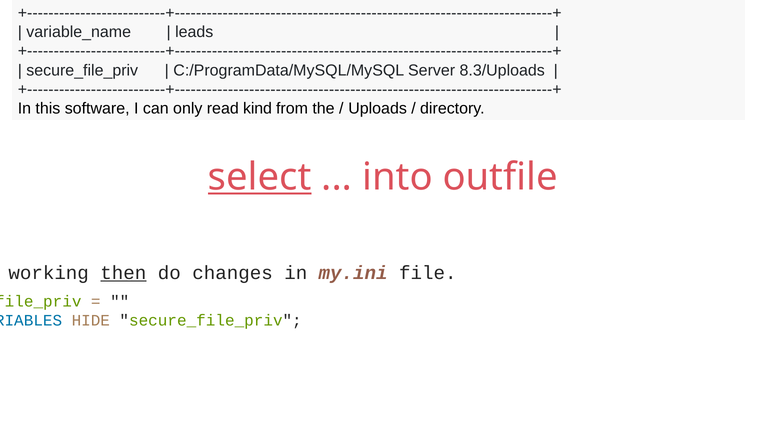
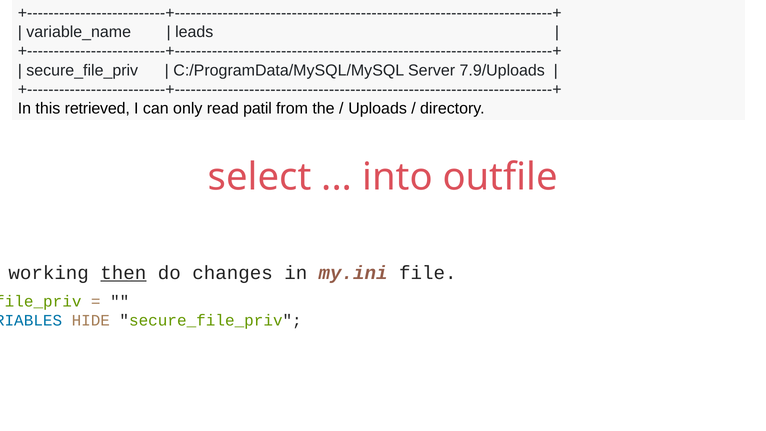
8.3/Uploads: 8.3/Uploads -> 7.9/Uploads
software: software -> retrieved
kind: kind -> patil
select underline: present -> none
